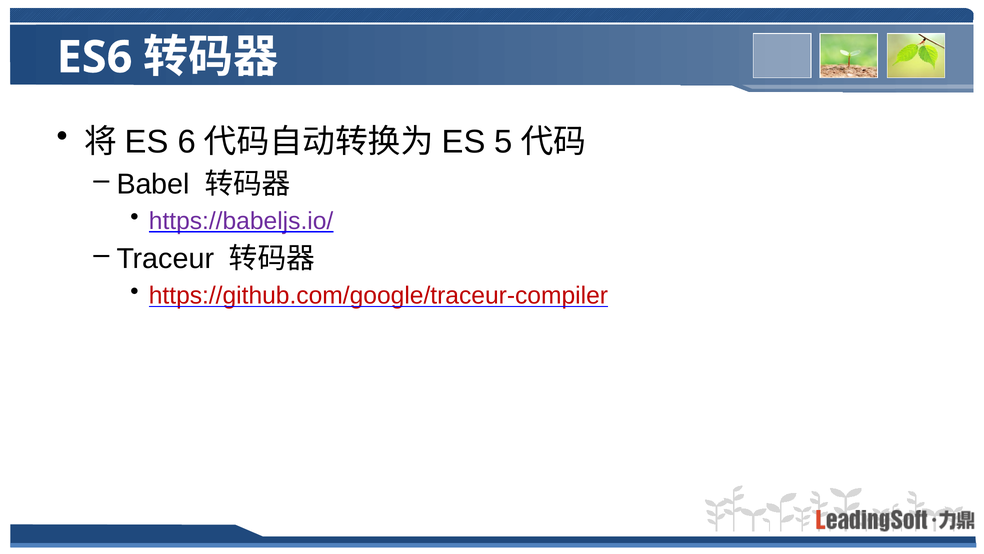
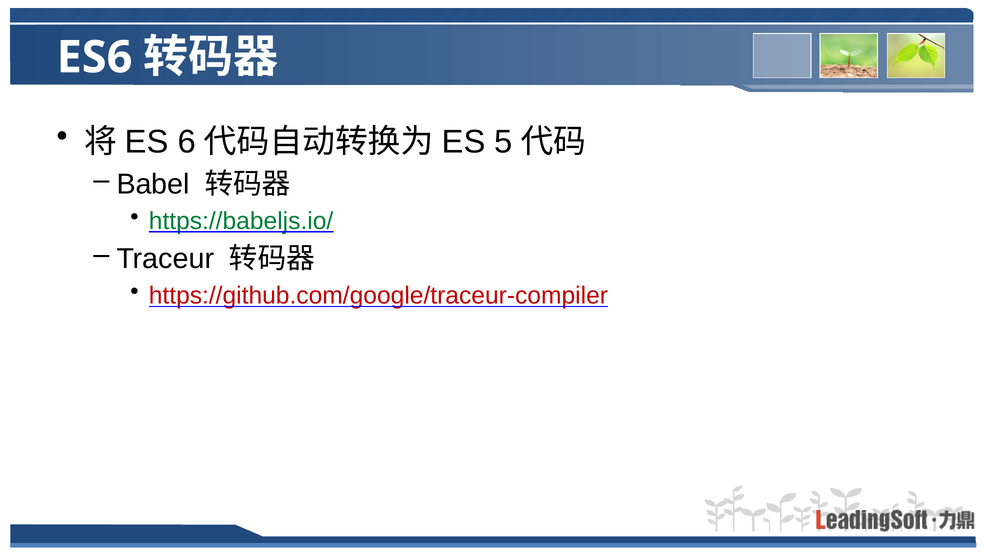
https://babeljs.io/ colour: purple -> green
